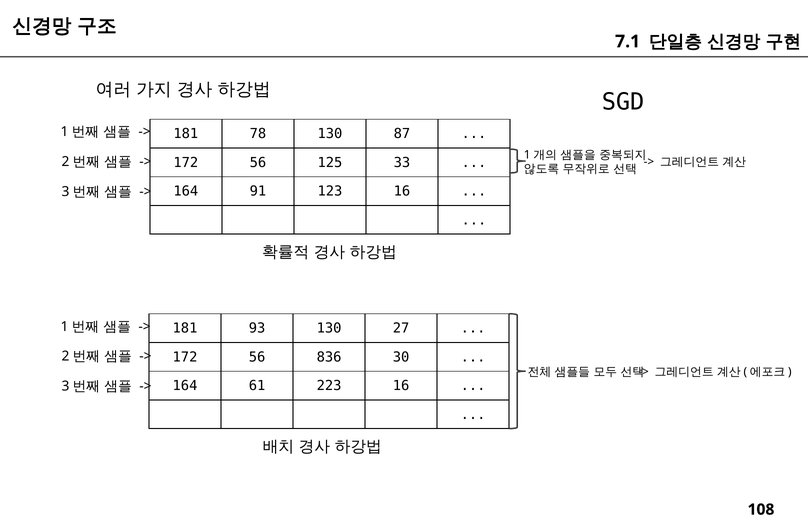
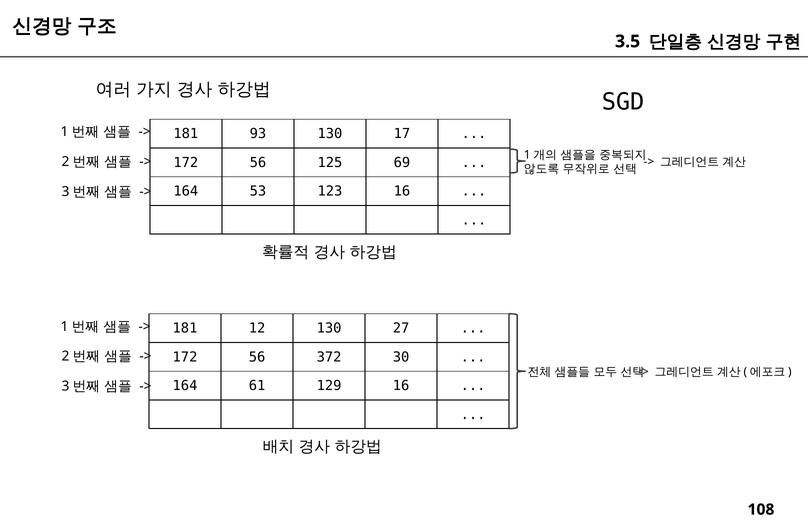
7.1: 7.1 -> 3.5
78: 78 -> 93
87: 87 -> 17
33: 33 -> 69
91: 91 -> 53
93: 93 -> 12
836: 836 -> 372
223: 223 -> 129
